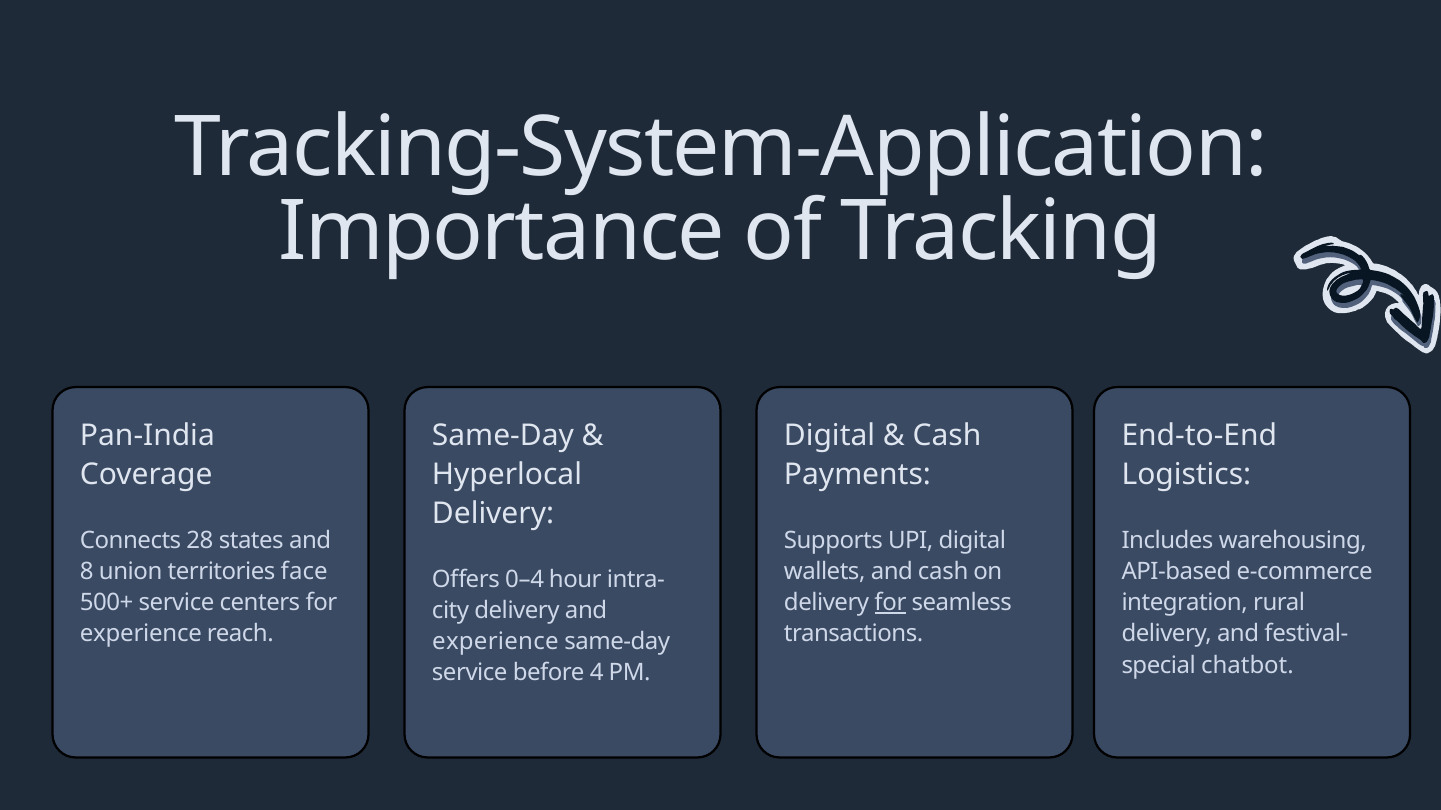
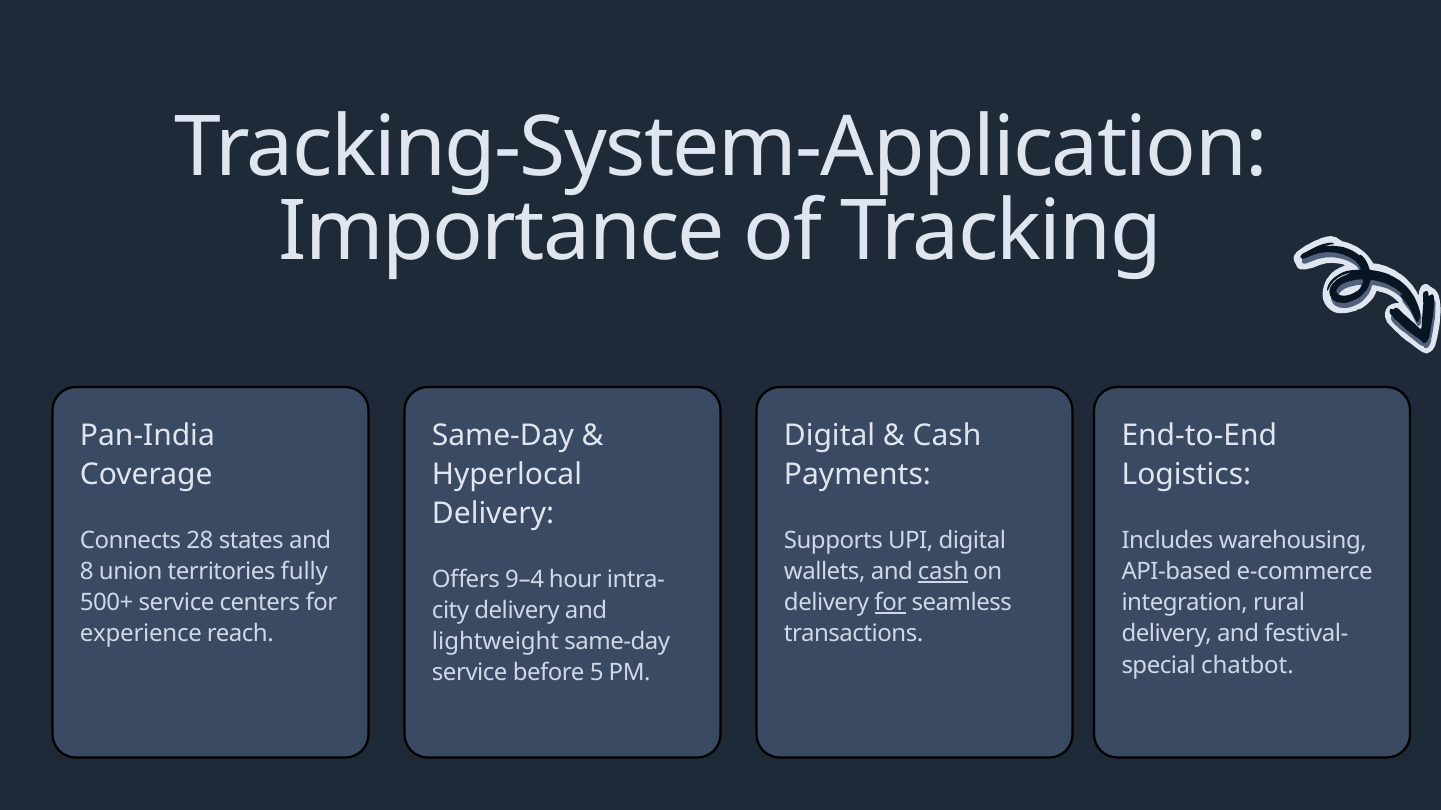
face: face -> fully
cash at (943, 572) underline: none -> present
0–4: 0–4 -> 9–4
experience at (495, 642): experience -> lightweight
4: 4 -> 5
